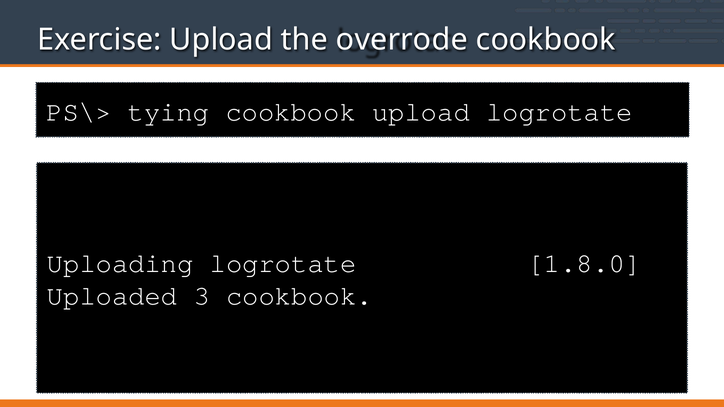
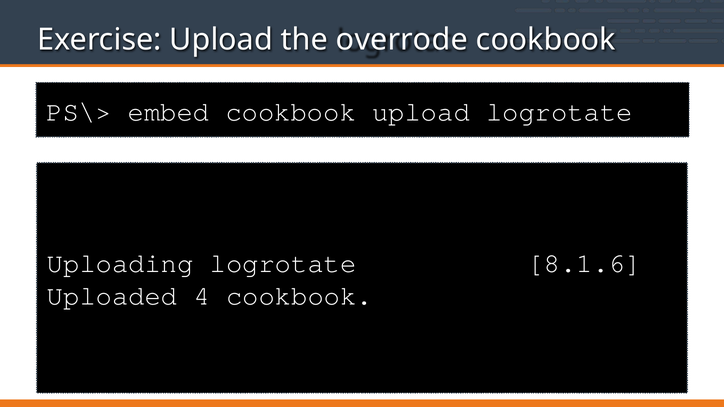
tying: tying -> embed
1.8.0: 1.8.0 -> 8.1.6
3: 3 -> 4
